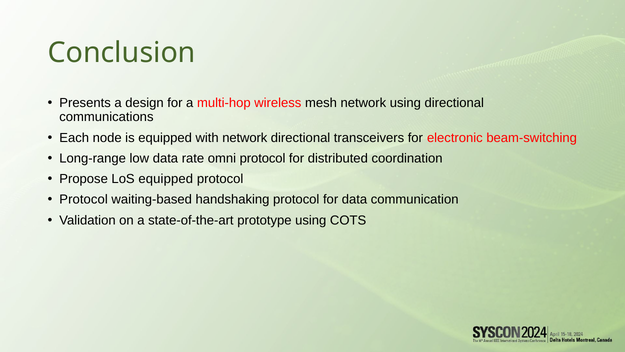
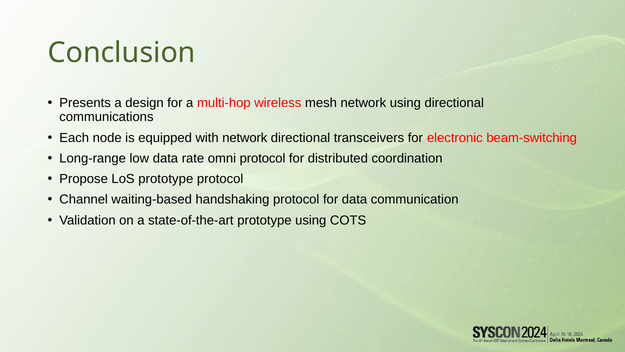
LoS equipped: equipped -> prototype
Protocol at (84, 199): Protocol -> Channel
